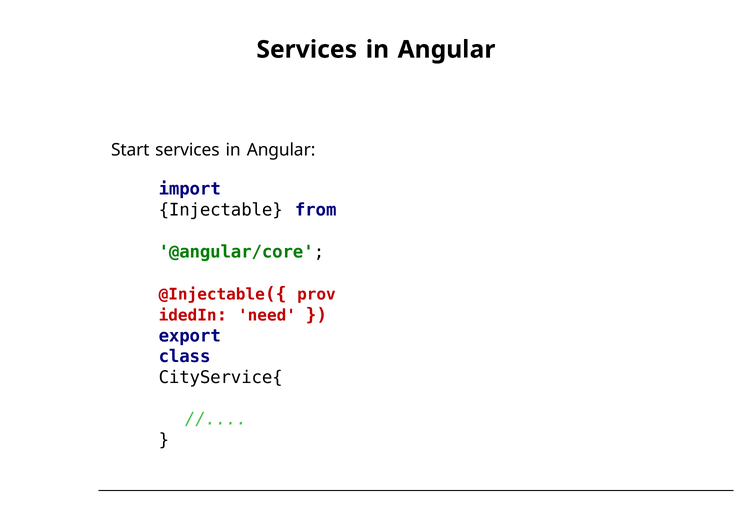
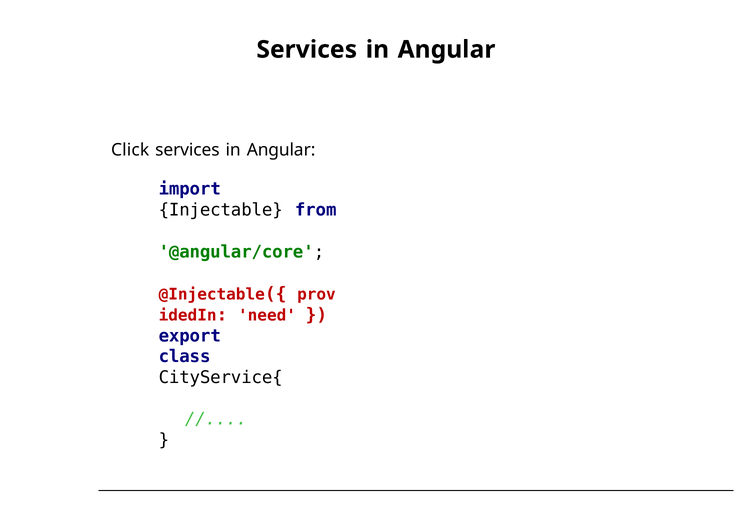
Start: Start -> Click
